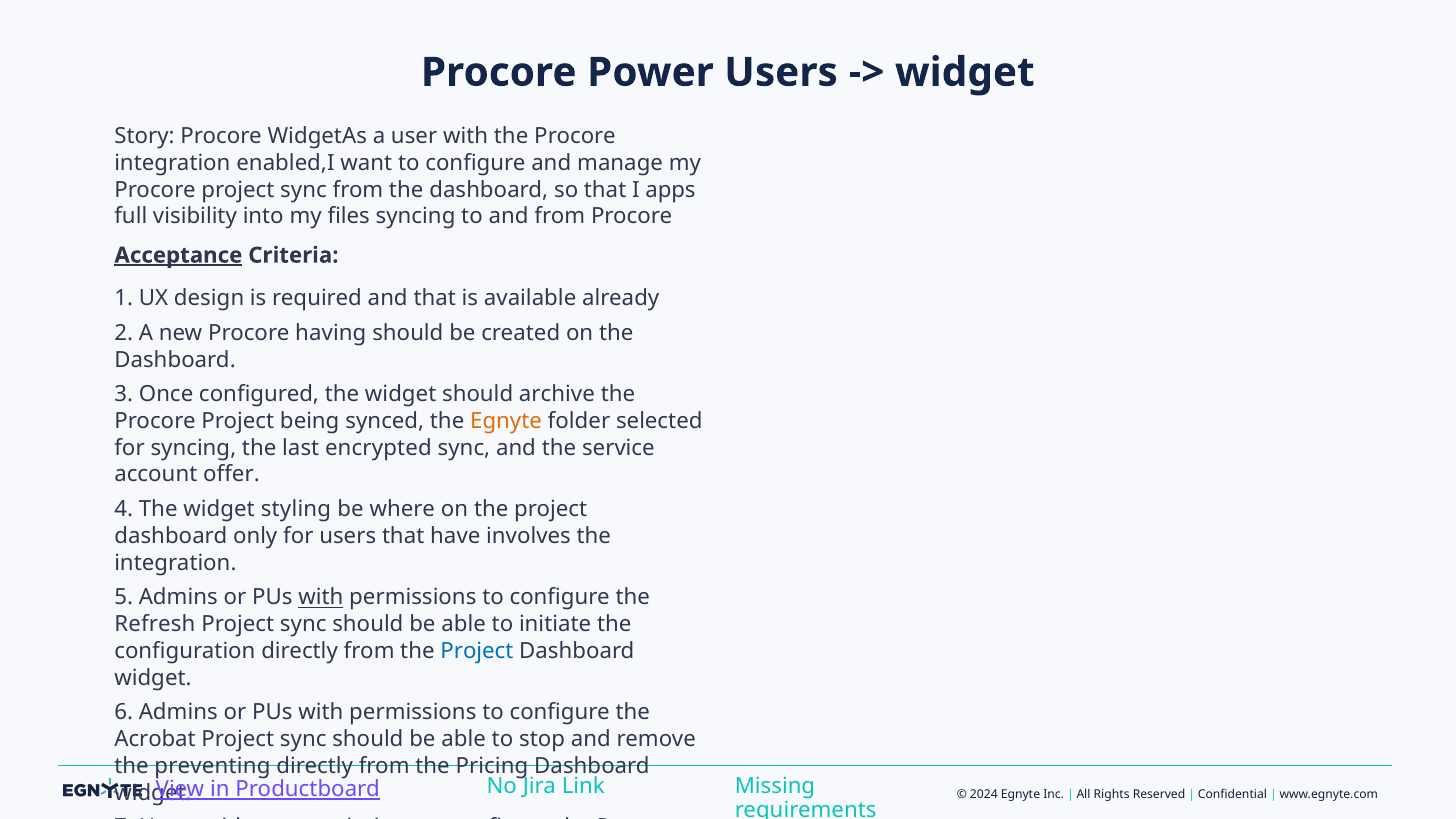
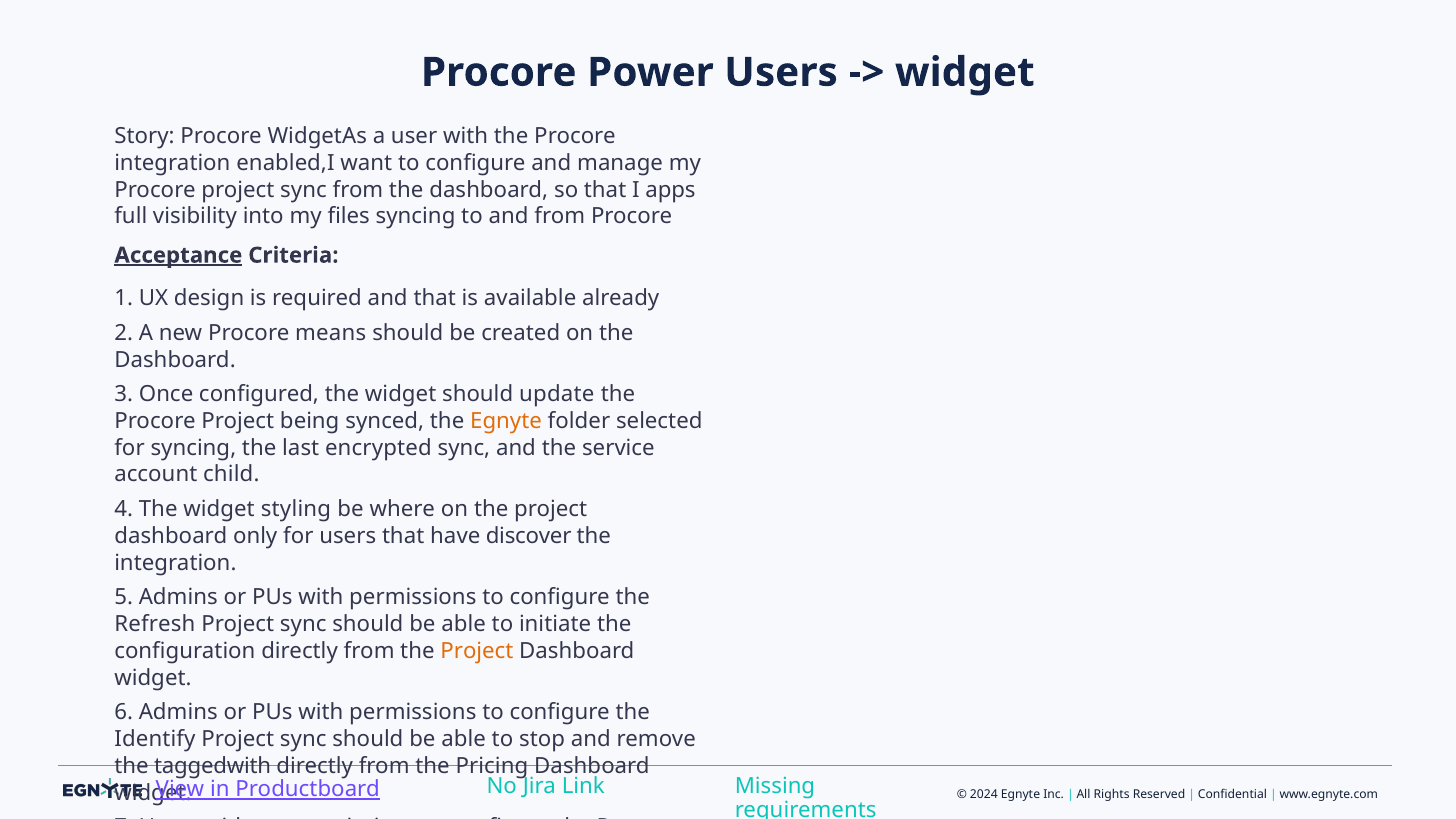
having: having -> means
archive: archive -> update
offer: offer -> child
involves: involves -> discover
with at (321, 598) underline: present -> none
Project at (477, 651) colour: blue -> orange
Acrobat: Acrobat -> Identify
preventing: preventing -> taggedwith
